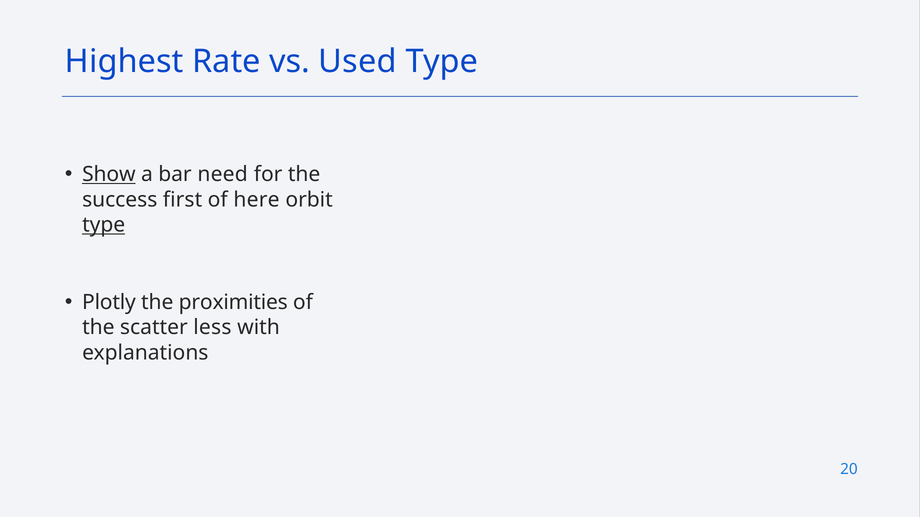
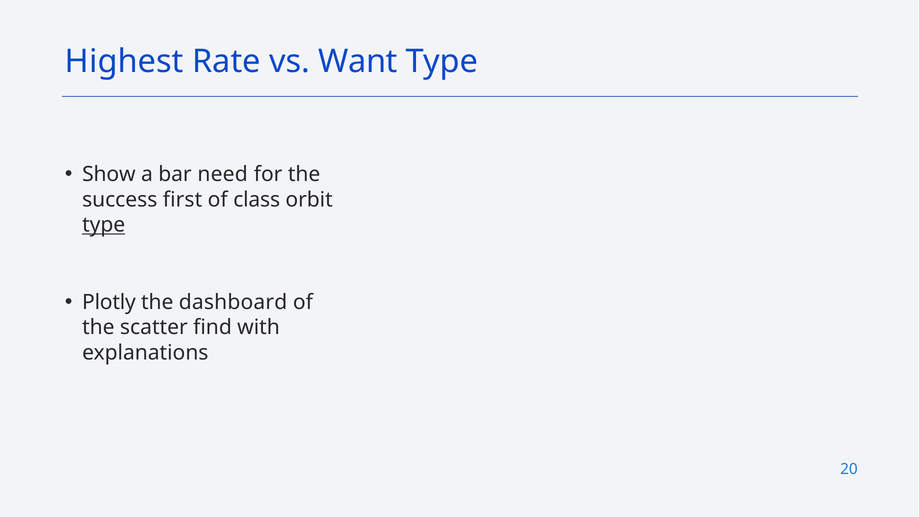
Used: Used -> Want
Show underline: present -> none
here: here -> class
proximities: proximities -> dashboard
less: less -> find
